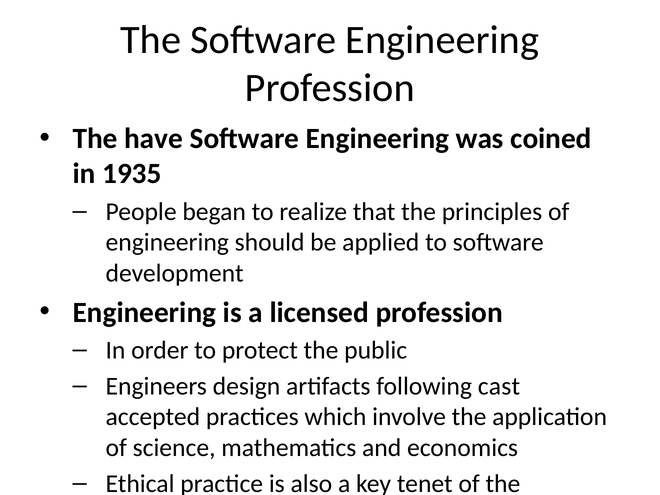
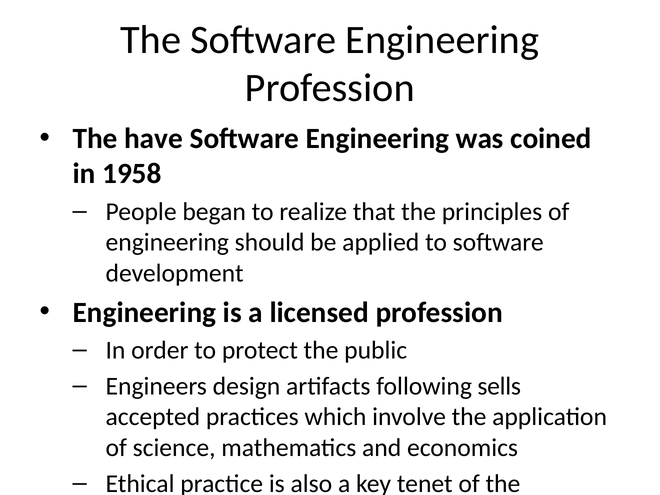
1935: 1935 -> 1958
cast: cast -> sells
